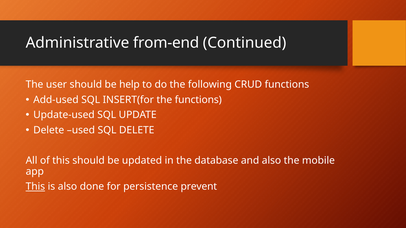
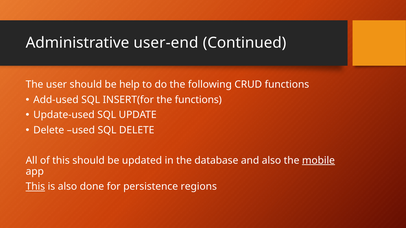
from-end: from-end -> user-end
mobile underline: none -> present
prevent: prevent -> regions
